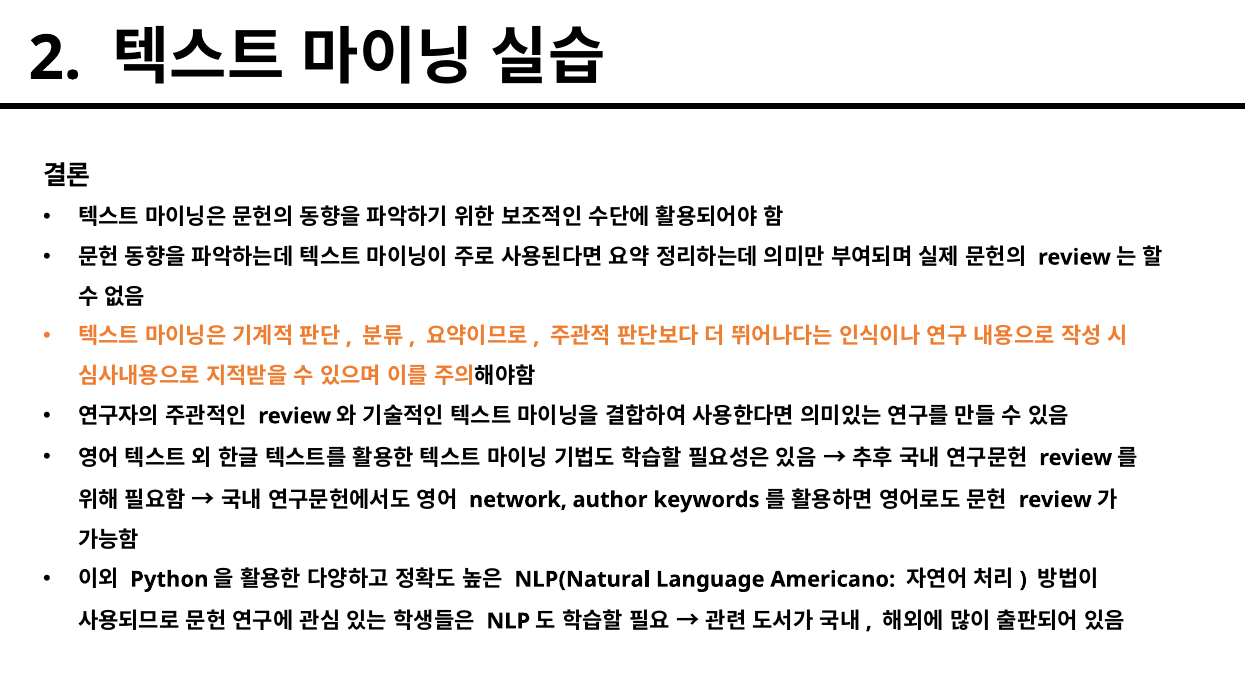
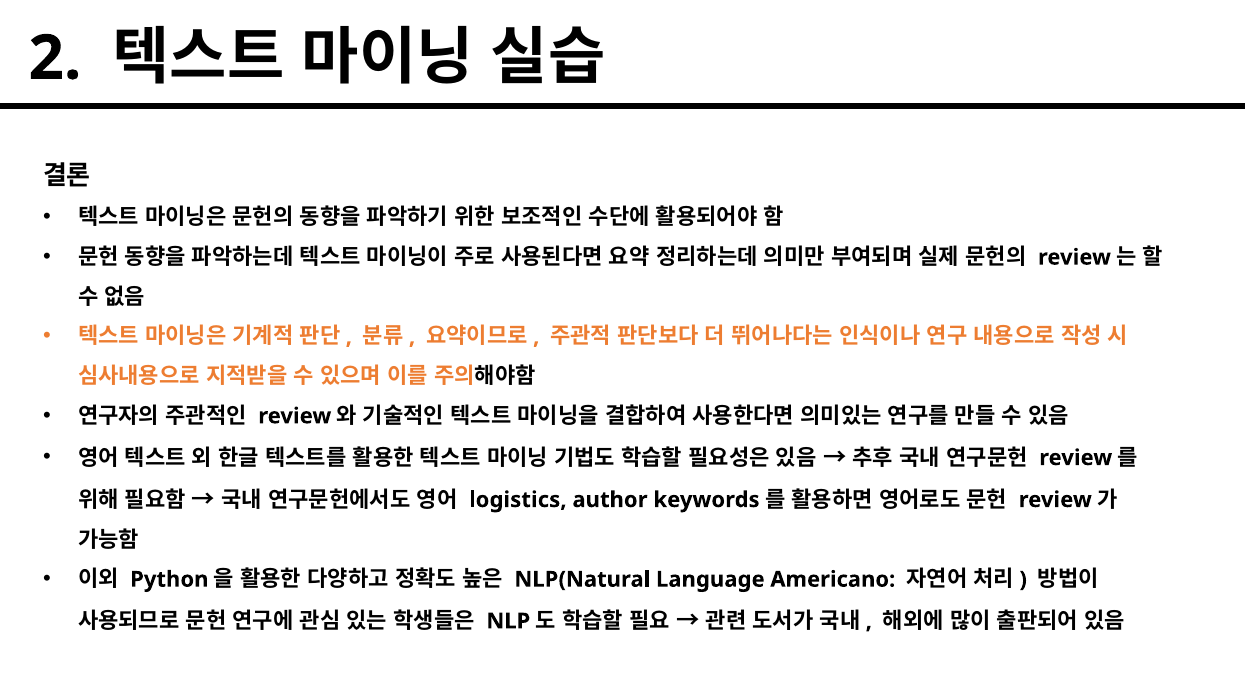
network: network -> logistics
